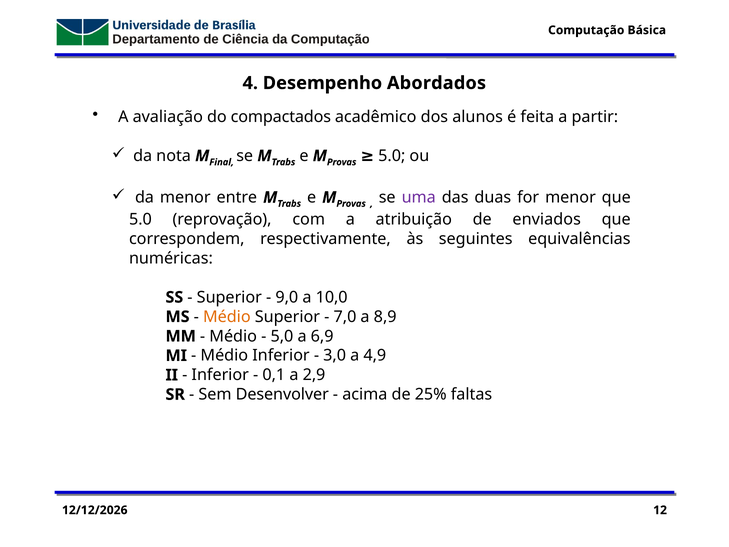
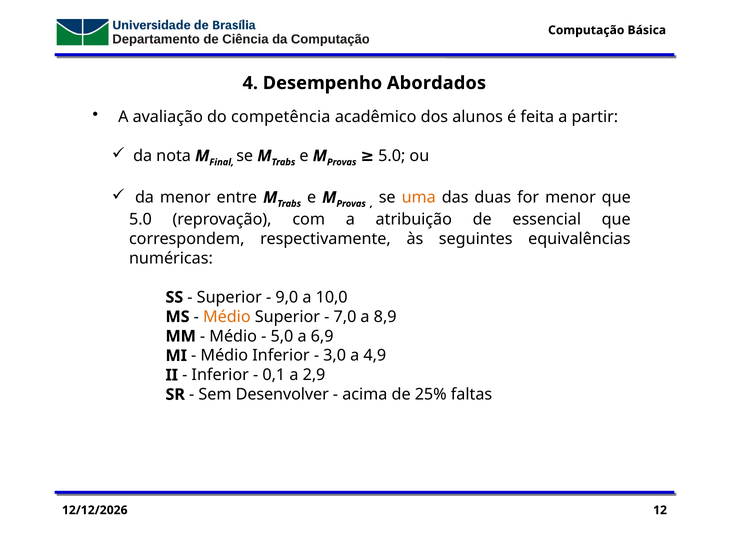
compactados: compactados -> competência
uma colour: purple -> orange
enviados: enviados -> essencial
